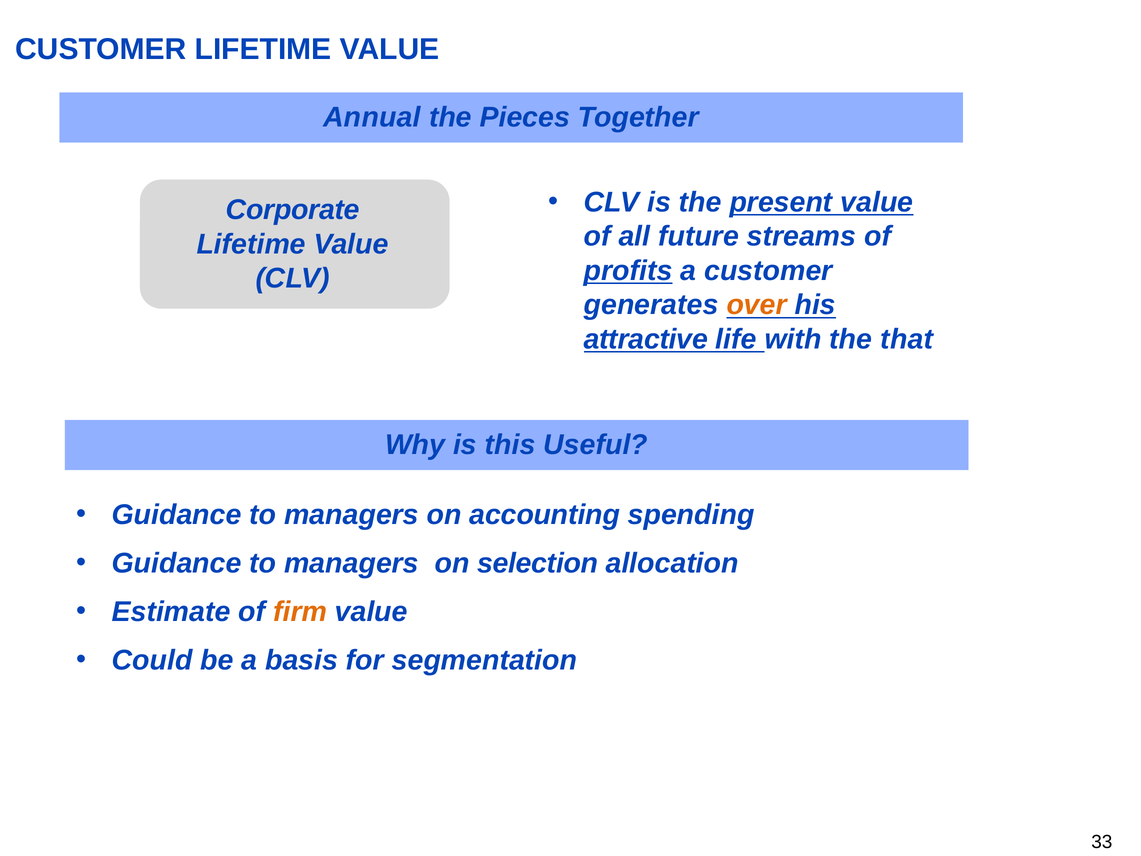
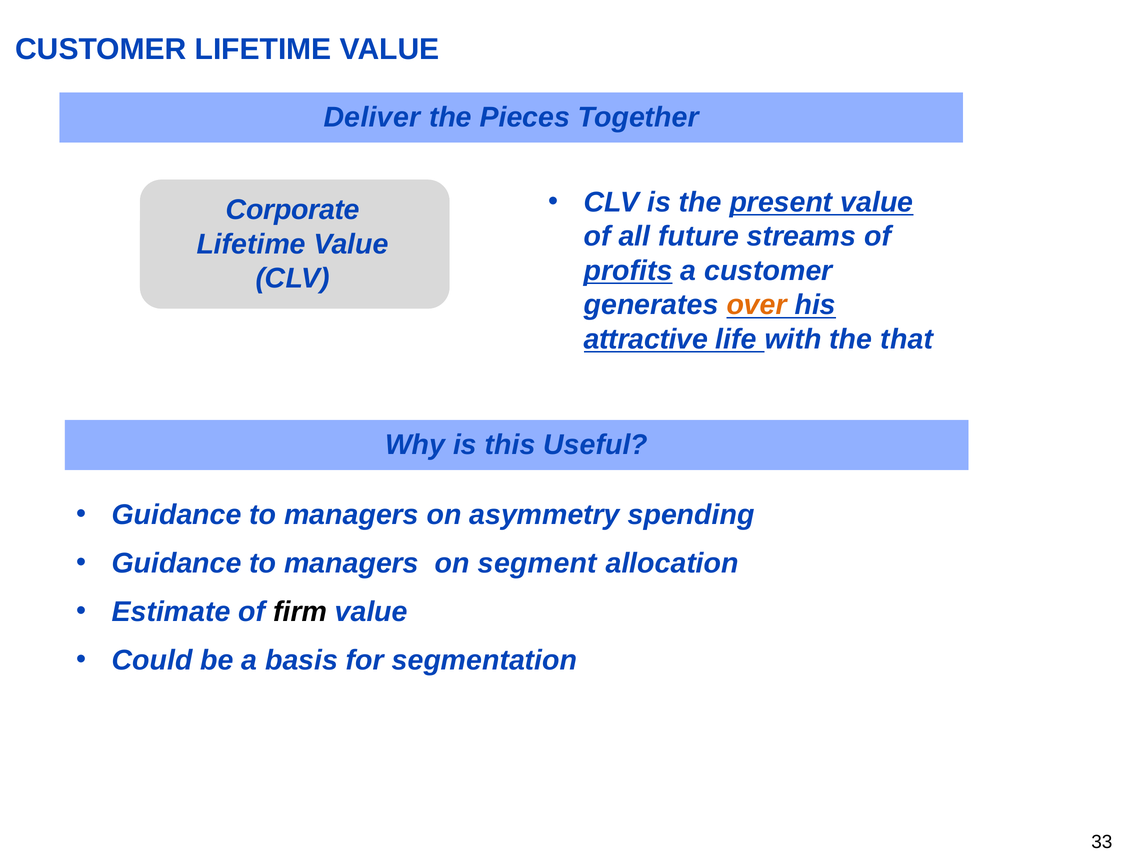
Annual: Annual -> Deliver
accounting: accounting -> asymmetry
selection: selection -> segment
firm colour: orange -> black
